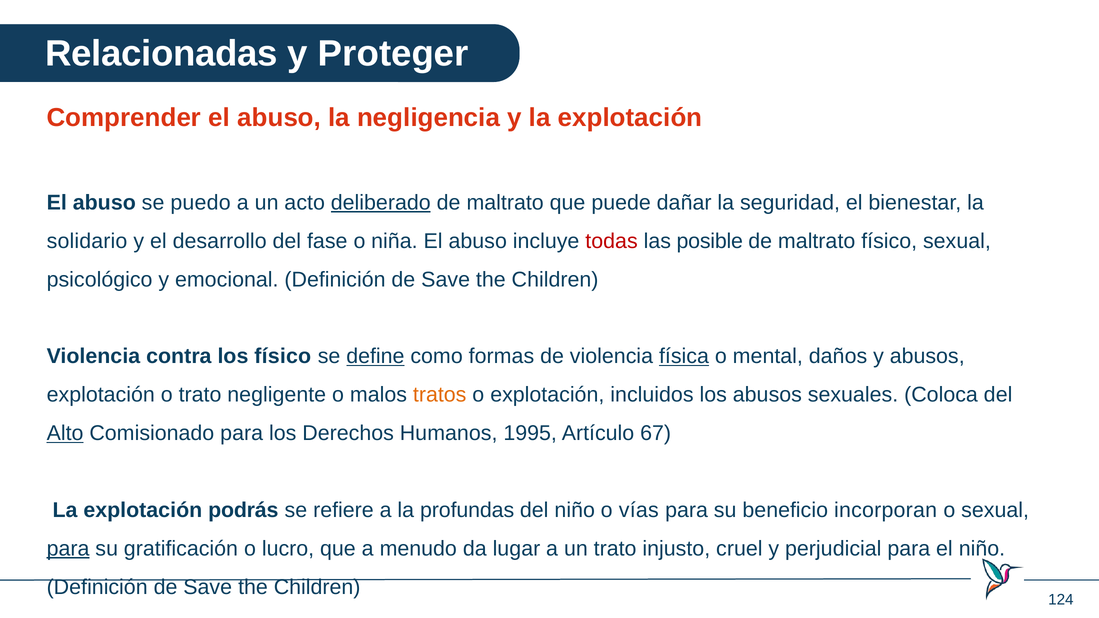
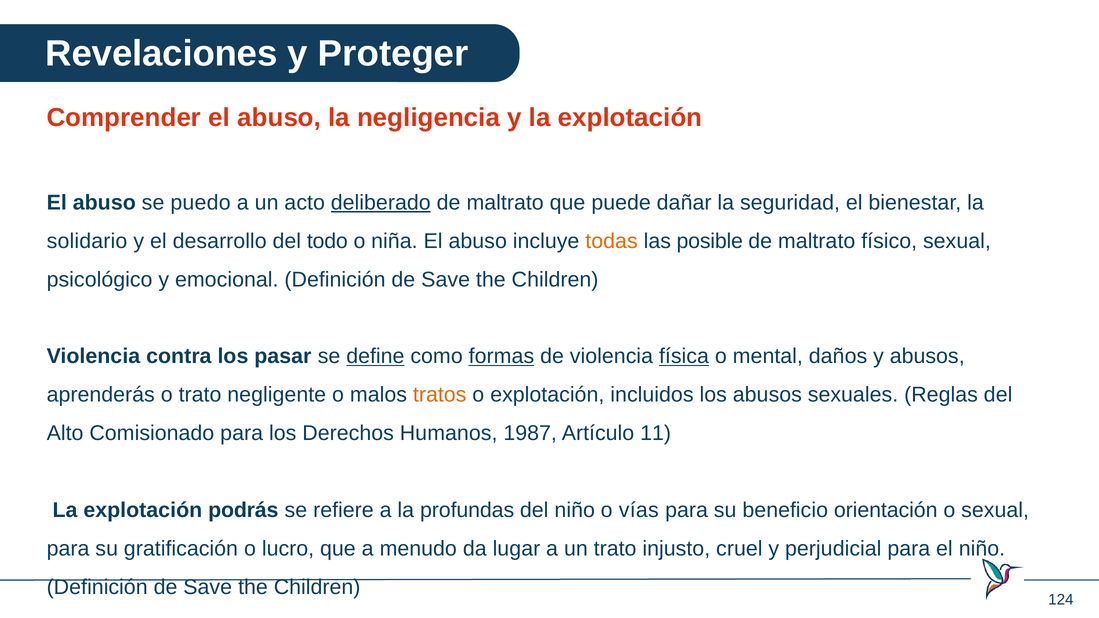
Relacionadas: Relacionadas -> Revelaciones
fase: fase -> todo
todas colour: red -> orange
los físico: físico -> pasar
formas underline: none -> present
explotación at (101, 395): explotación -> aprenderás
Coloca: Coloca -> Reglas
Alto underline: present -> none
1995: 1995 -> 1987
67: 67 -> 11
incorporan: incorporan -> orientación
para at (68, 549) underline: present -> none
